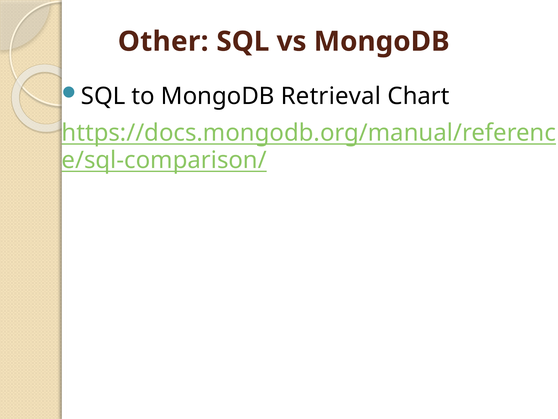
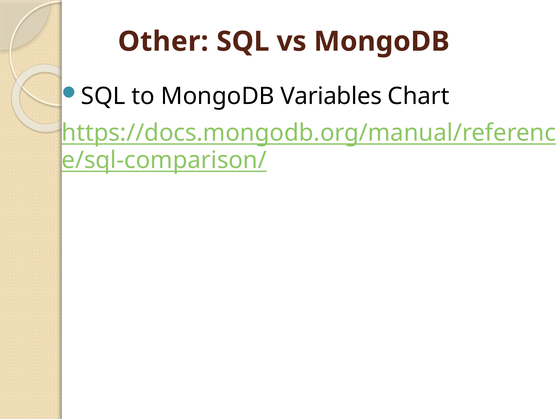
Retrieval: Retrieval -> Variables
